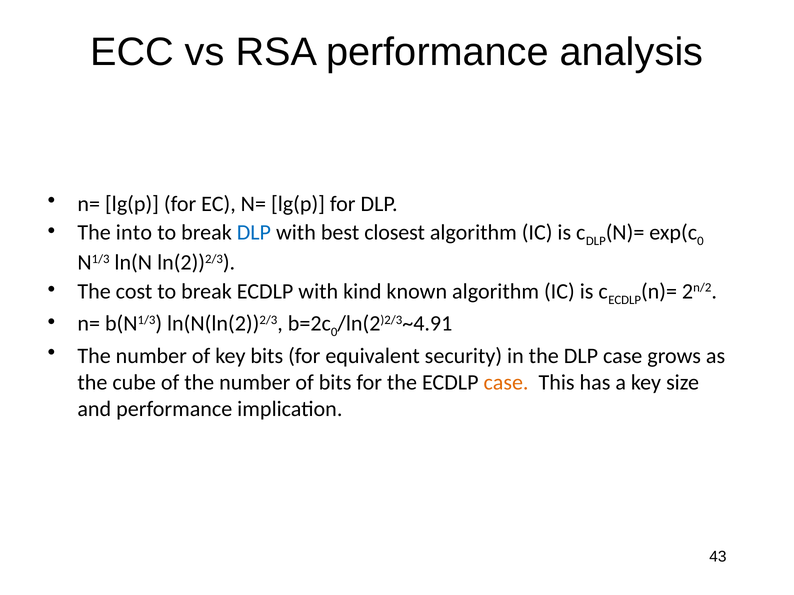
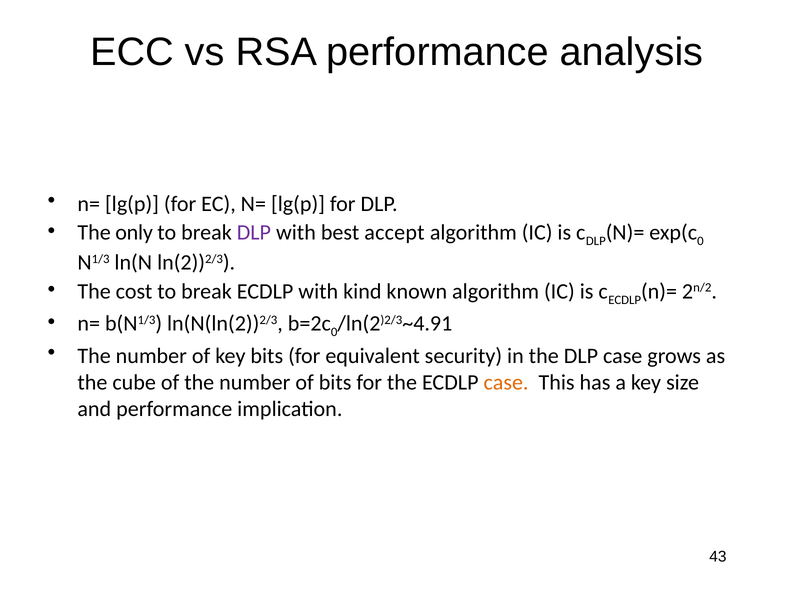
into: into -> only
DLP at (254, 233) colour: blue -> purple
closest: closest -> accept
